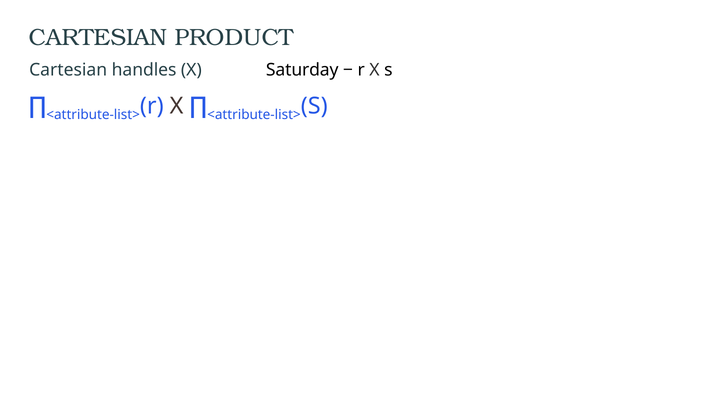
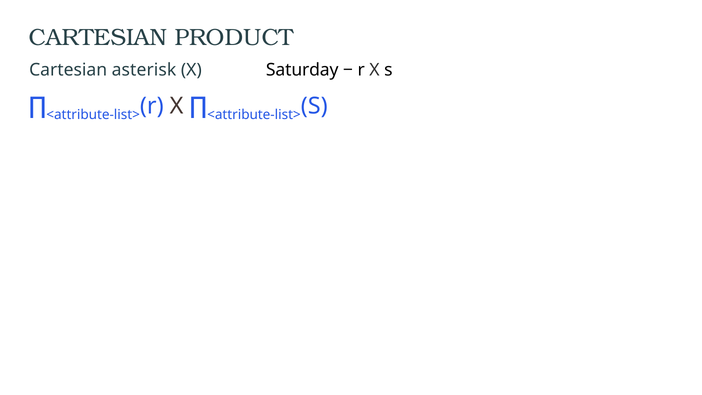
handles: handles -> asterisk
